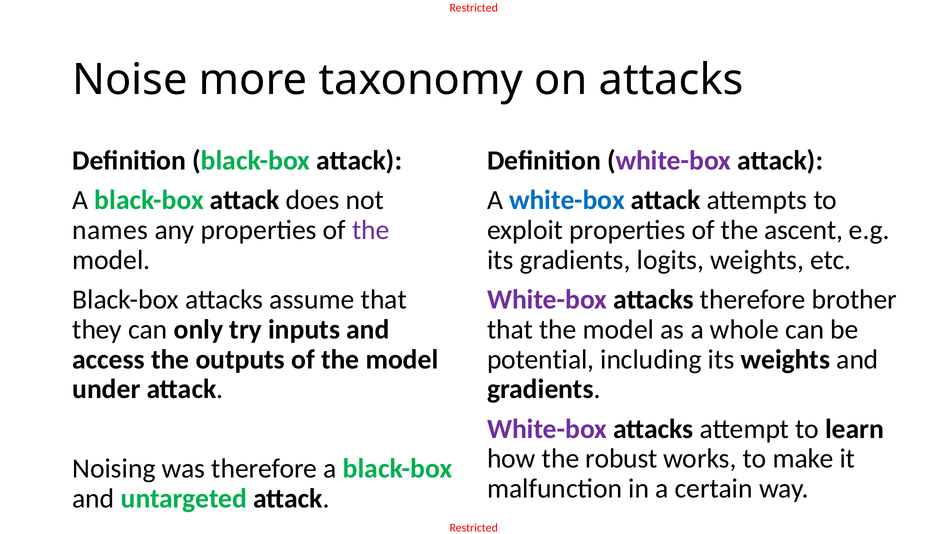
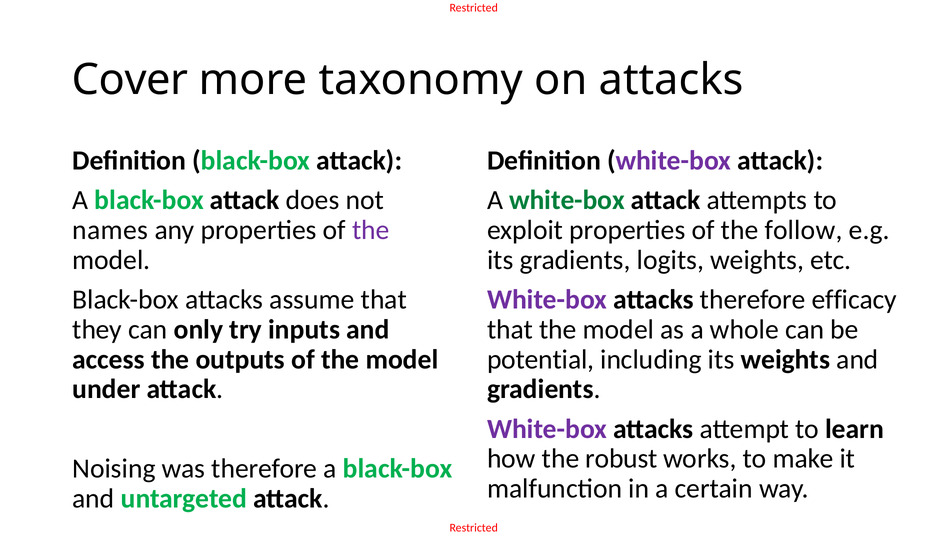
Noise: Noise -> Cover
white-box at (567, 200) colour: blue -> green
ascent: ascent -> follow
brother: brother -> efficacy
